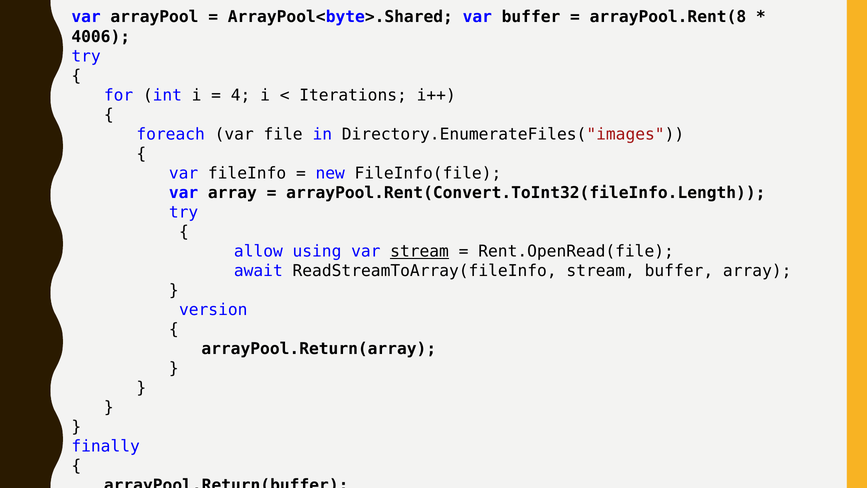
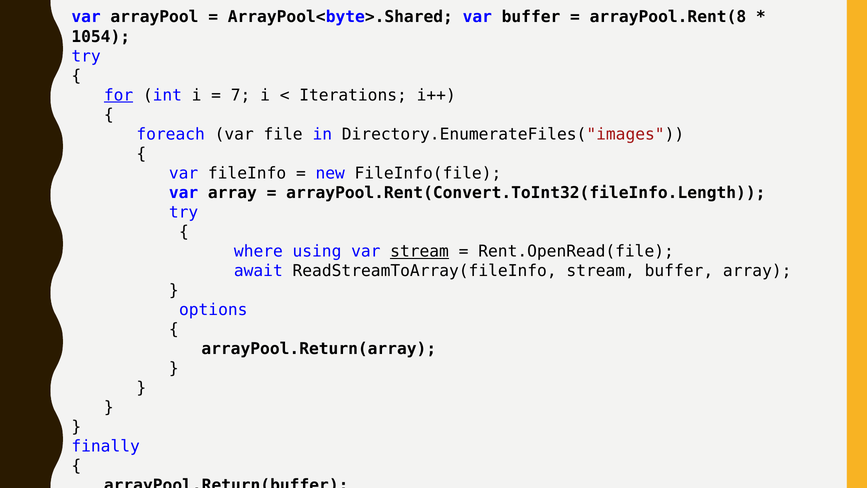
4006: 4006 -> 1054
for underline: none -> present
4: 4 -> 7
allow: allow -> where
version: version -> options
